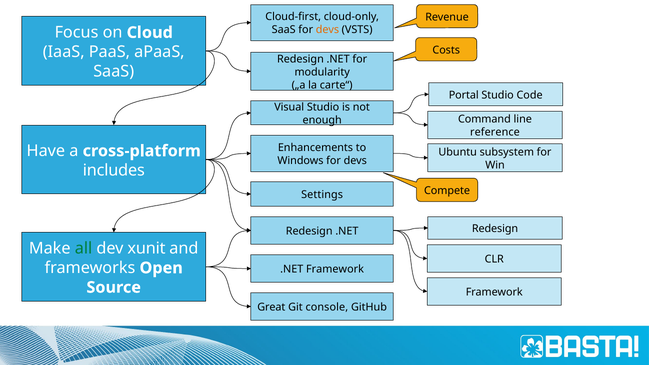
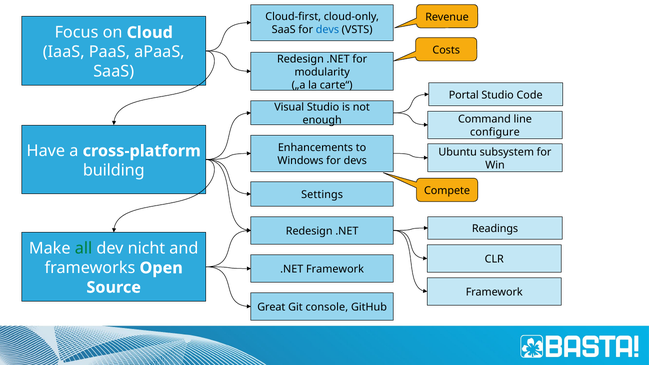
devs at (327, 30) colour: orange -> blue
reference: reference -> configure
includes: includes -> building
.NET Redesign: Redesign -> Readings
xunit: xunit -> nicht
